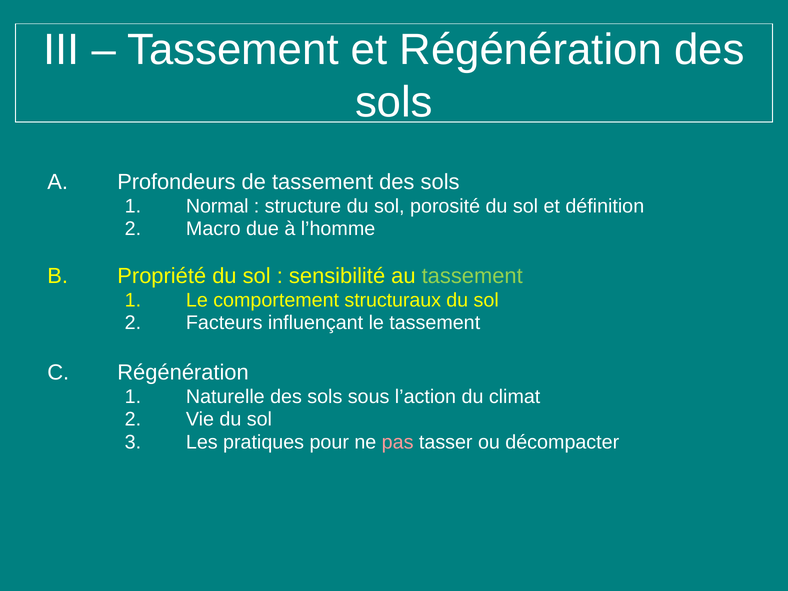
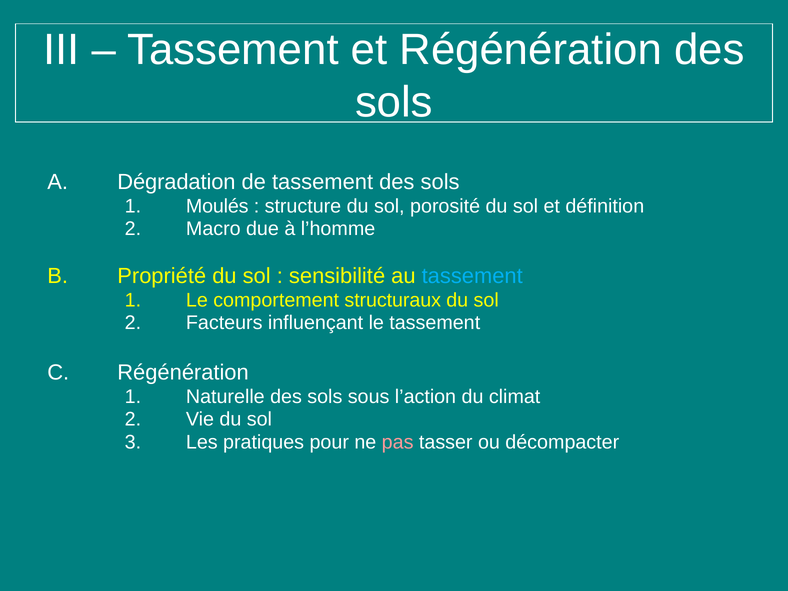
Profondeurs: Profondeurs -> Dégradation
Normal: Normal -> Moulés
tassement at (472, 276) colour: light green -> light blue
